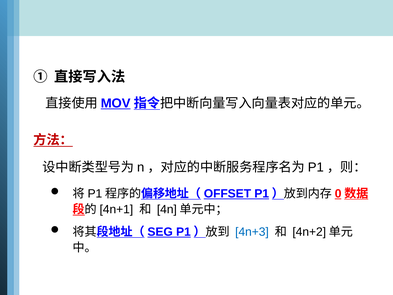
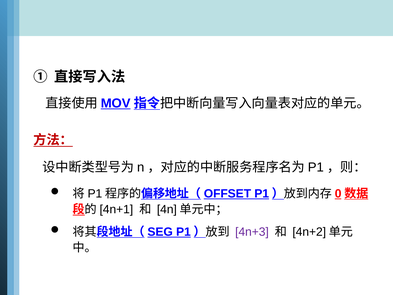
4n+3 colour: blue -> purple
